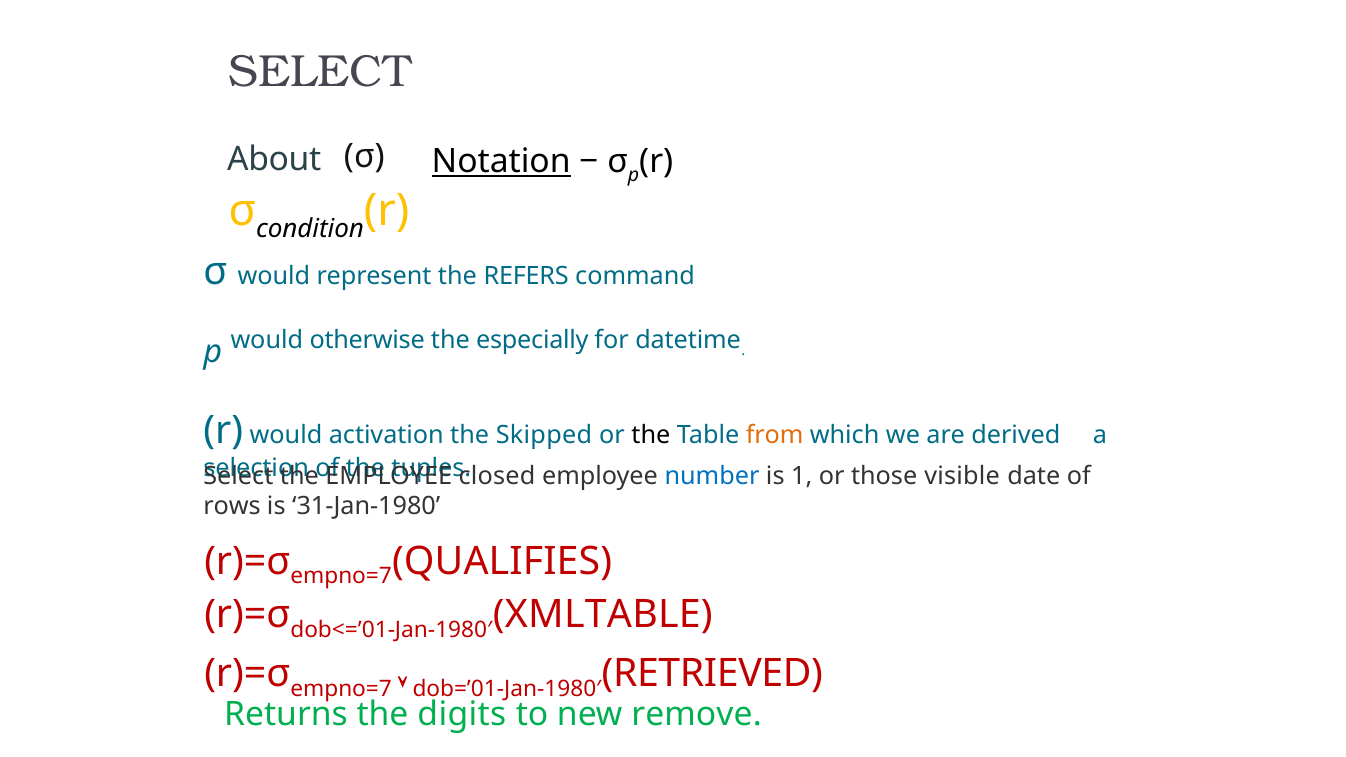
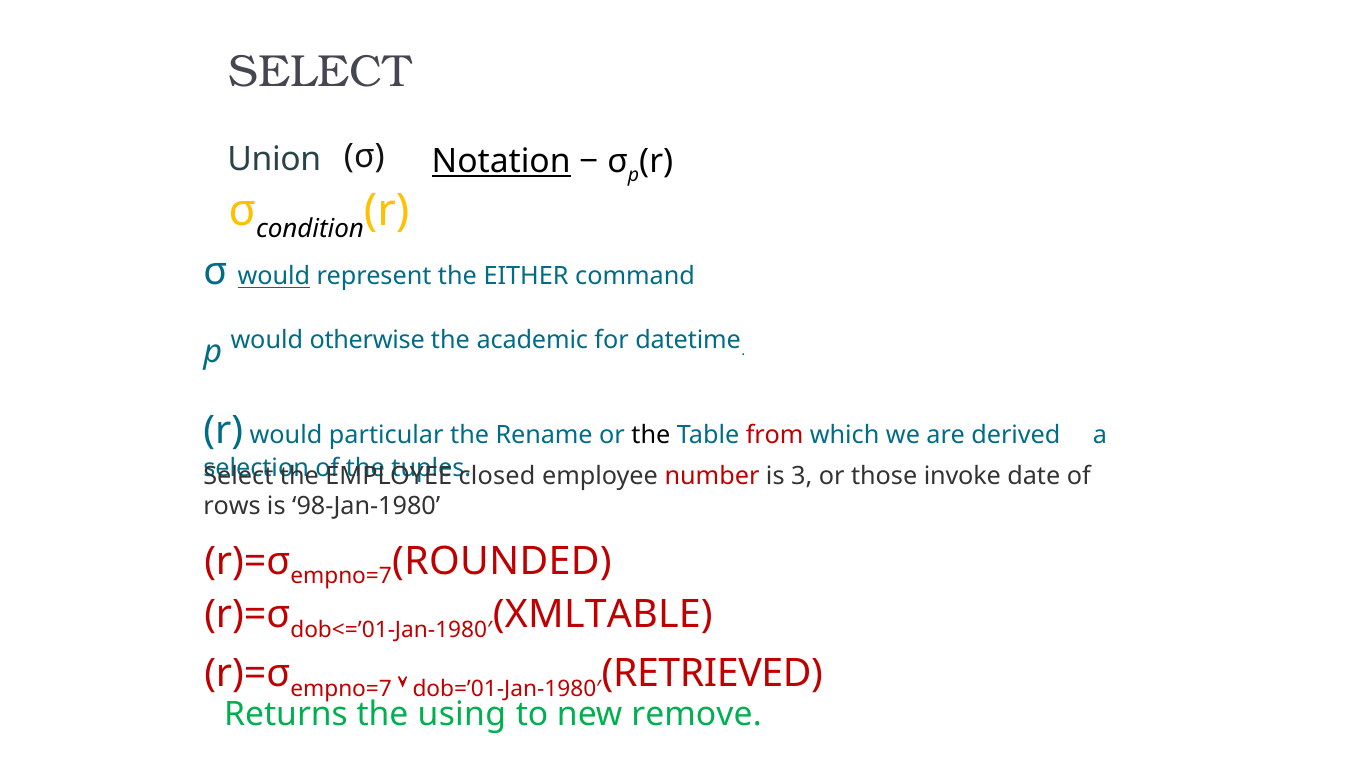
About: About -> Union
would at (274, 277) underline: none -> present
REFERS: REFERS -> EITHER
especially: especially -> academic
activation: activation -> particular
Skipped: Skipped -> Rename
from colour: orange -> red
number colour: blue -> red
1: 1 -> 3
visible: visible -> invoke
31-Jan-1980: 31-Jan-1980 -> 98-Jan-1980
QUALIFIES: QUALIFIES -> ROUNDED
digits: digits -> using
